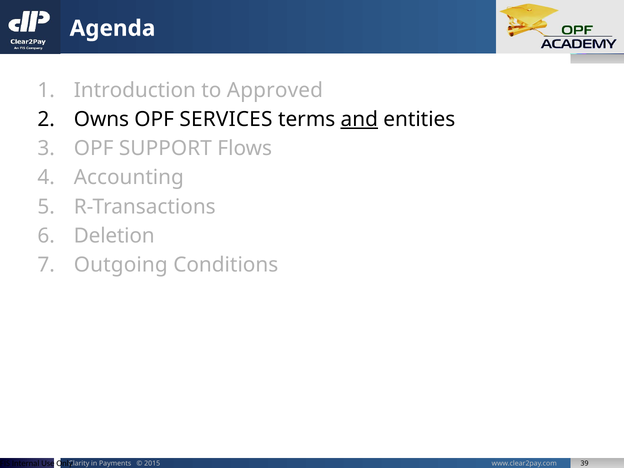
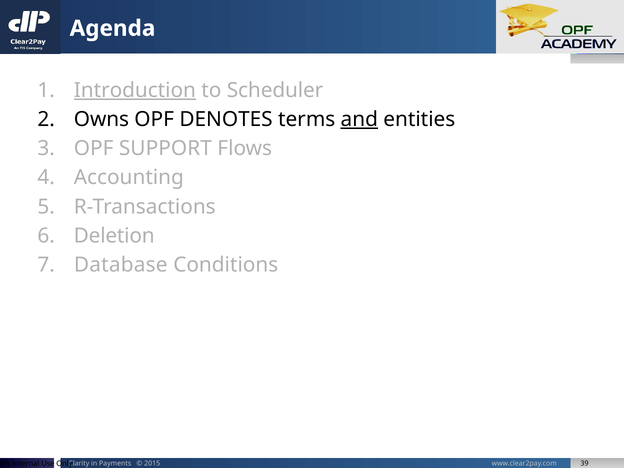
Introduction underline: none -> present
Approved: Approved -> Scheduler
SERVICES: SERVICES -> DENOTES
Outgoing: Outgoing -> Database
